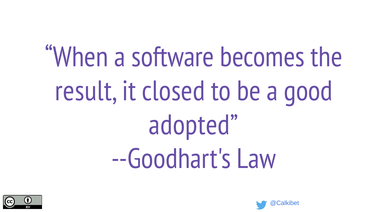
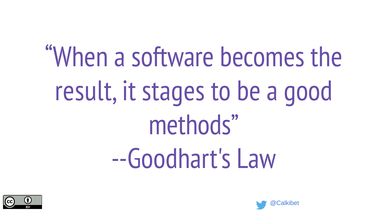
closed: closed -> stages
adopted: adopted -> methods
